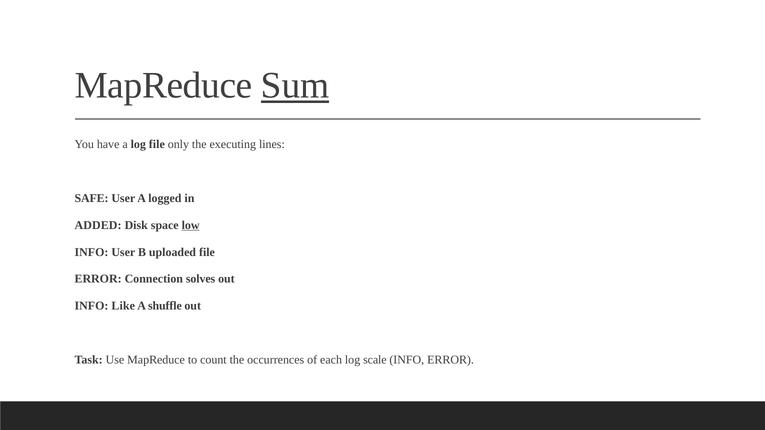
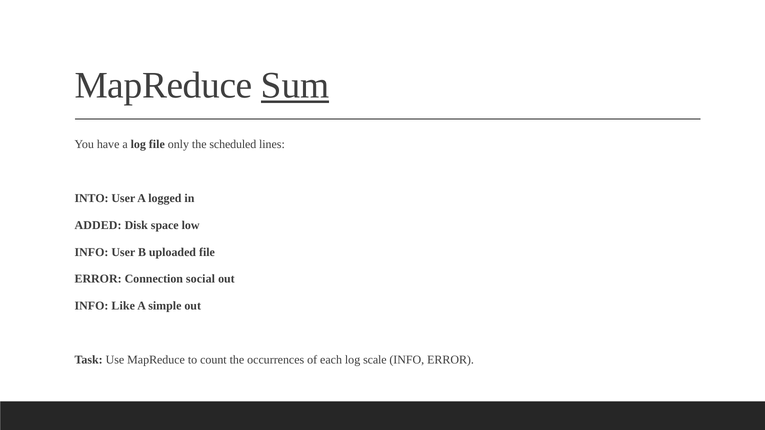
executing: executing -> scheduled
SAFE: SAFE -> INTO
low underline: present -> none
solves: solves -> social
shuffle: shuffle -> simple
